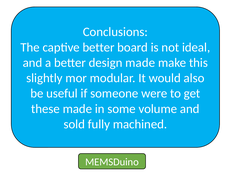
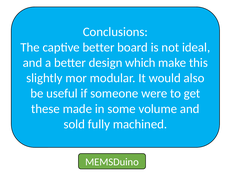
design made: made -> which
